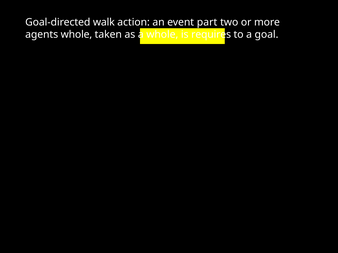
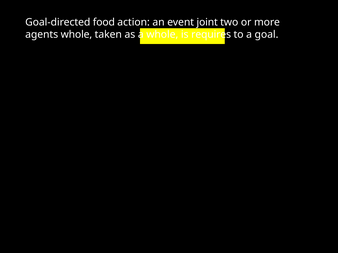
walk: walk -> food
part: part -> joint
